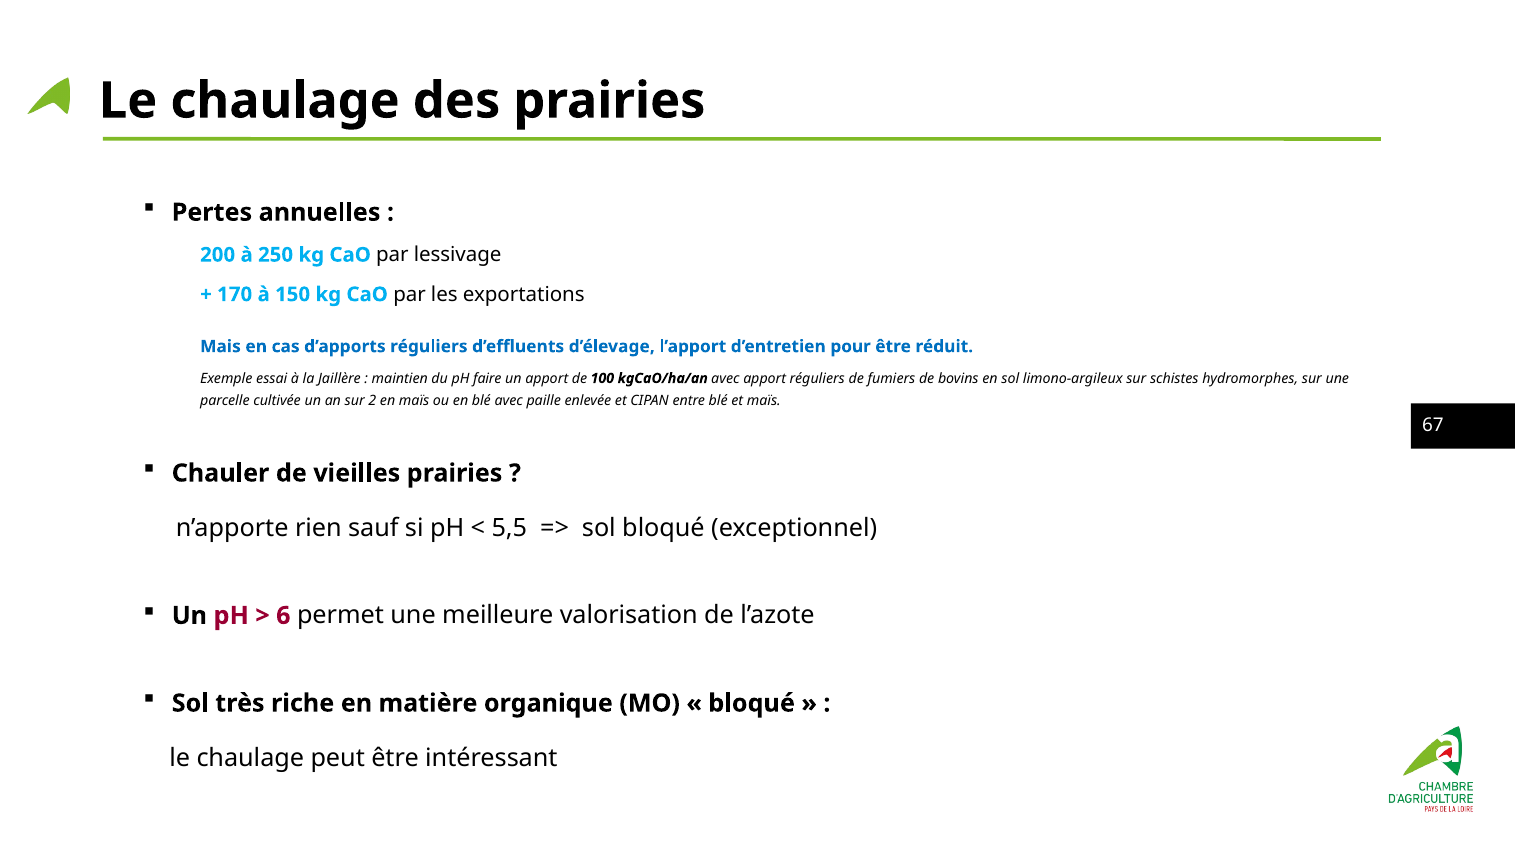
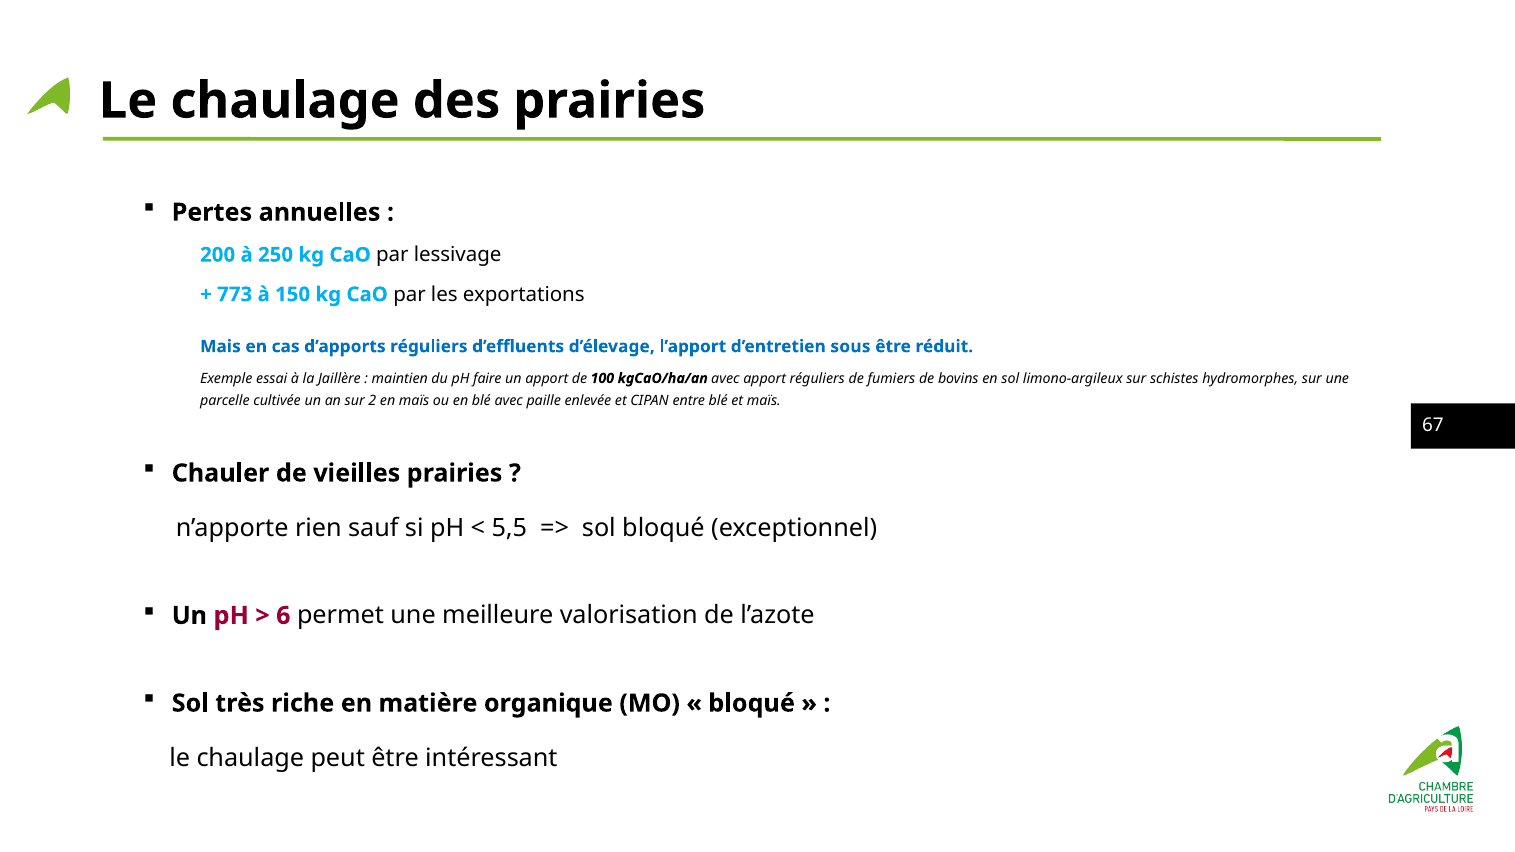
170: 170 -> 773
pour: pour -> sous
